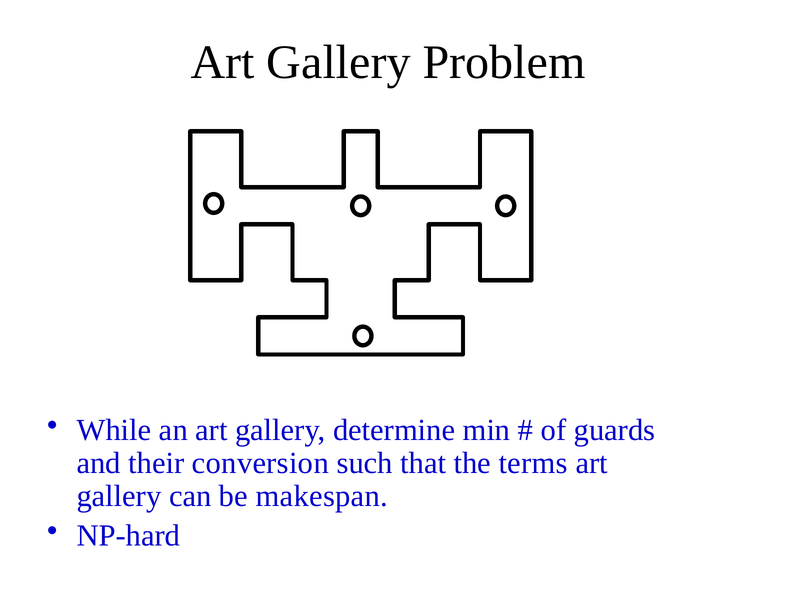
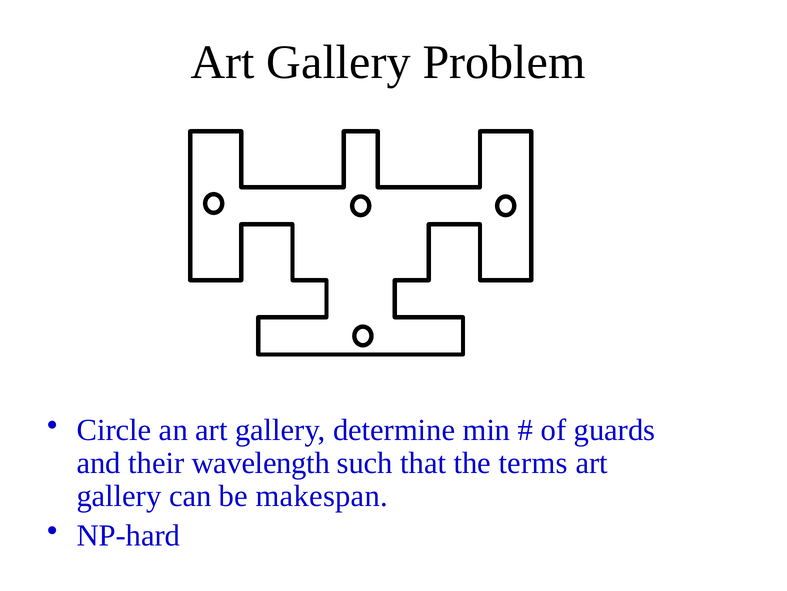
While: While -> Circle
conversion: conversion -> wavelength
